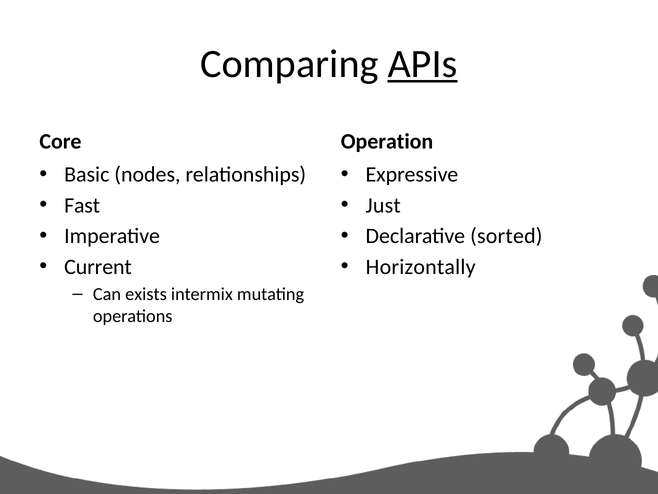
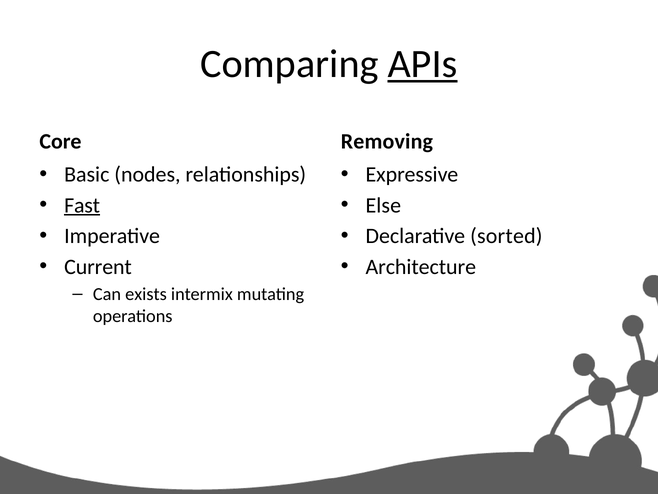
Operation: Operation -> Removing
Fast underline: none -> present
Just: Just -> Else
Horizontally: Horizontally -> Architecture
